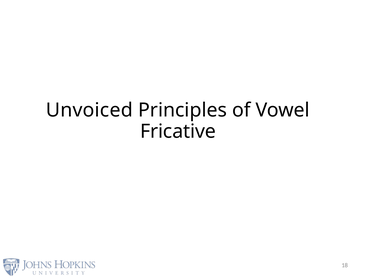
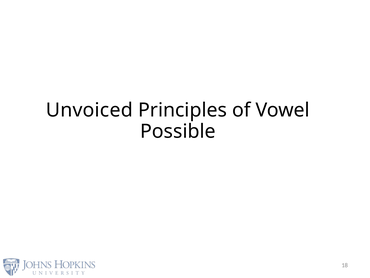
Fricative: Fricative -> Possible
